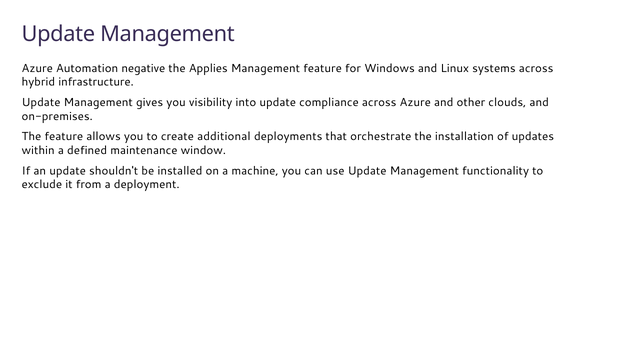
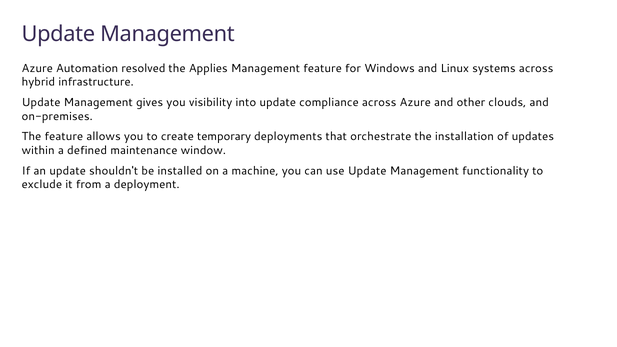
negative: negative -> resolved
additional: additional -> temporary
